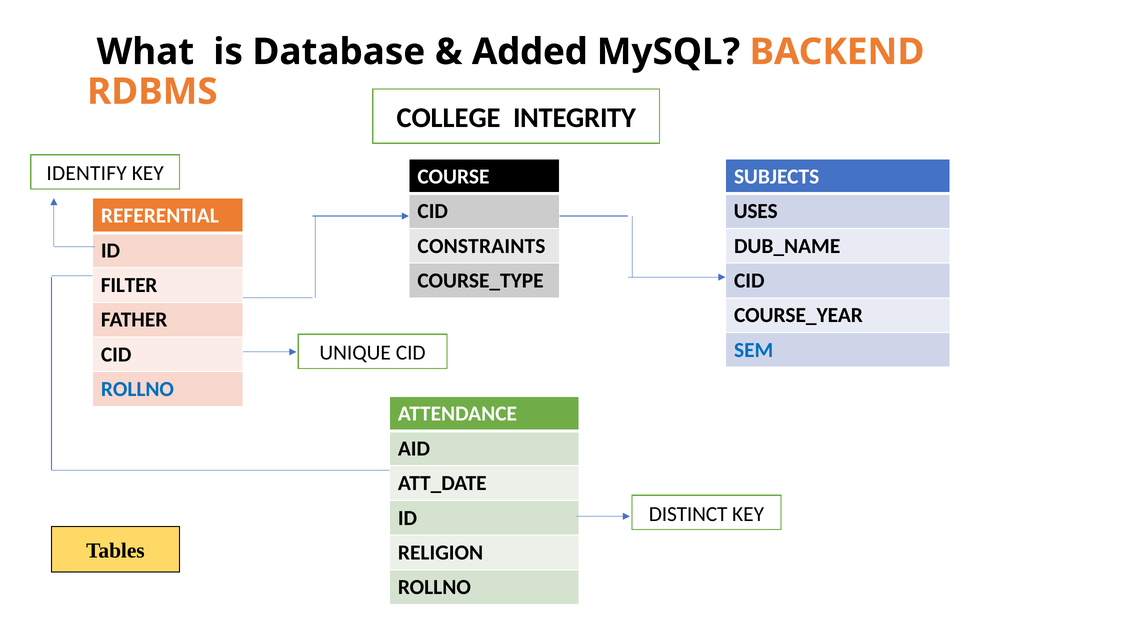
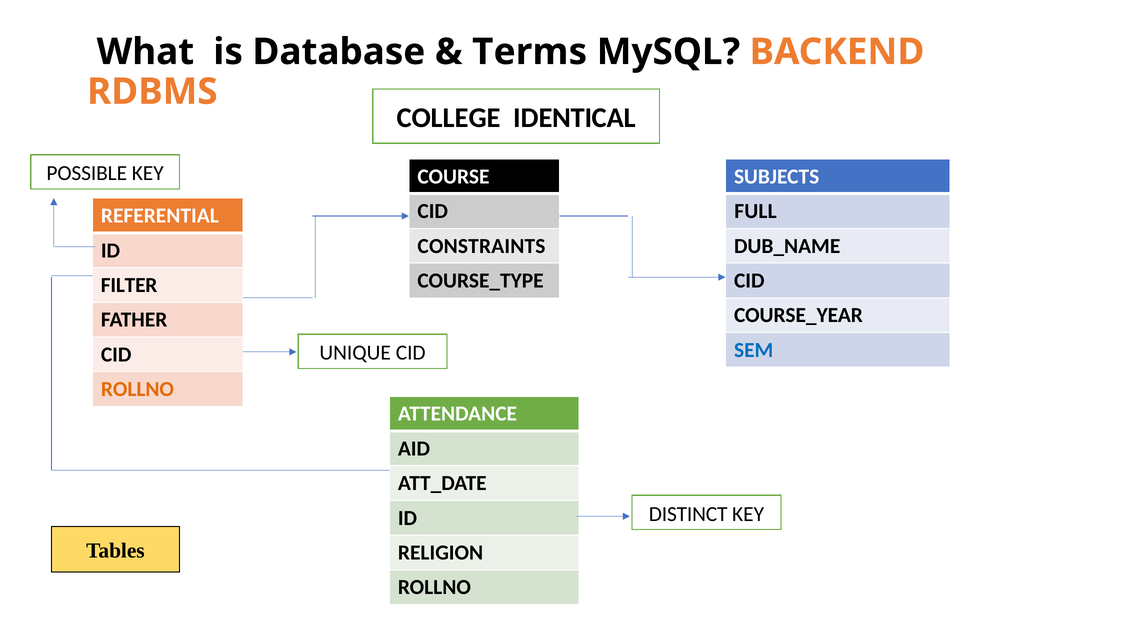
Added: Added -> Terms
INTEGRITY: INTEGRITY -> IDENTICAL
IDENTIFY: IDENTIFY -> POSSIBLE
USES: USES -> FULL
ROLLNO at (137, 390) colour: blue -> orange
